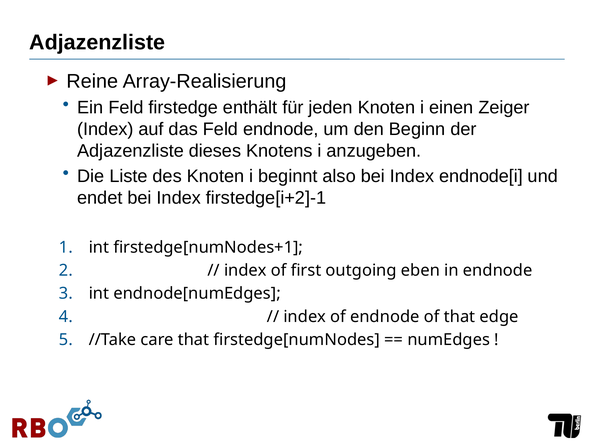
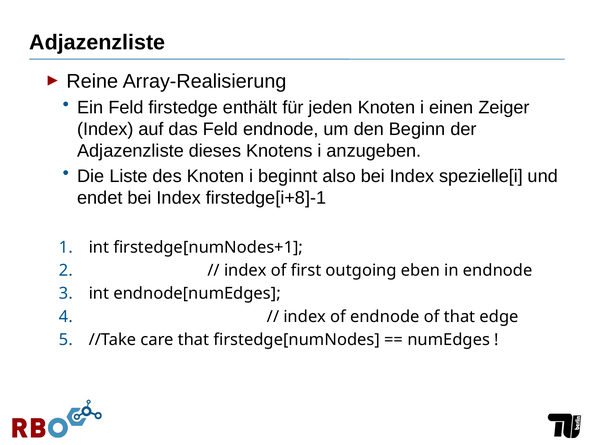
endnode[i: endnode[i -> spezielle[i
firstedge[i+2]-1: firstedge[i+2]-1 -> firstedge[i+8]-1
